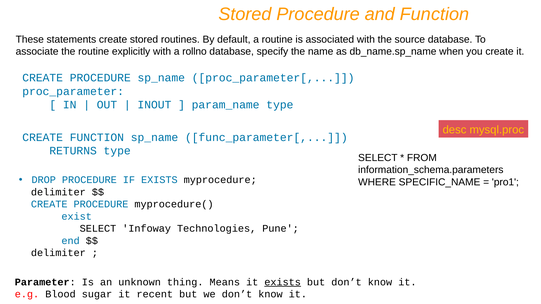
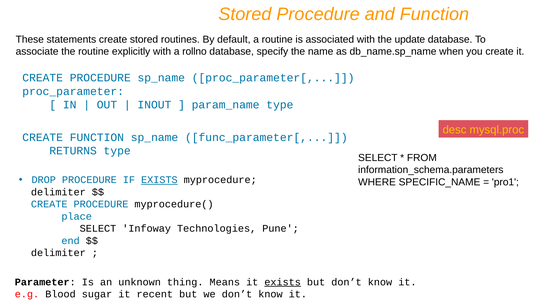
source: source -> update
EXISTS at (159, 180) underline: none -> present
exist: exist -> place
